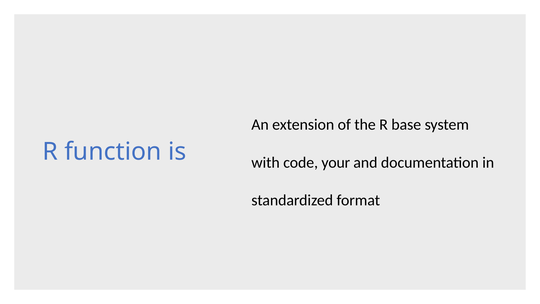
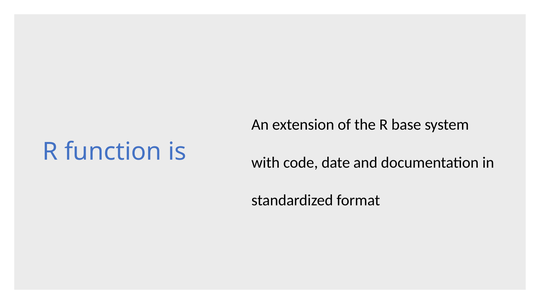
your: your -> date
